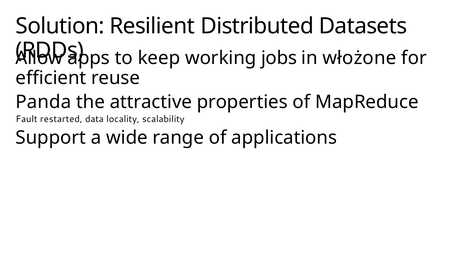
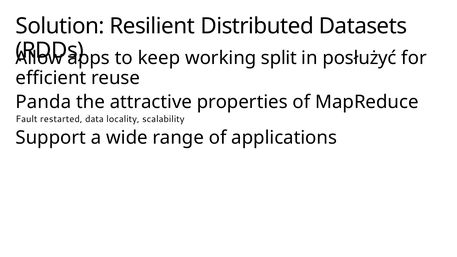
jobs: jobs -> split
włożone: włożone -> posłużyć
